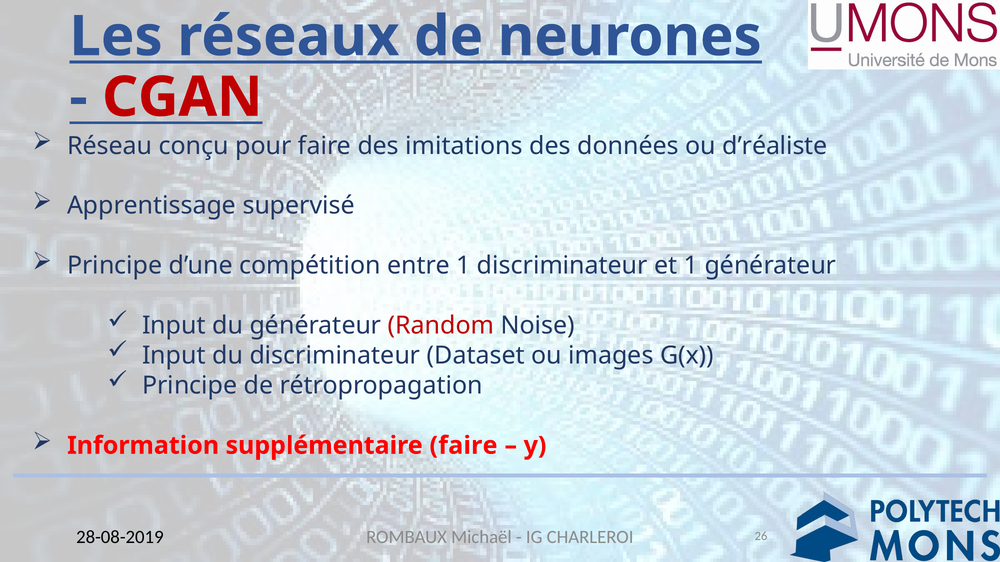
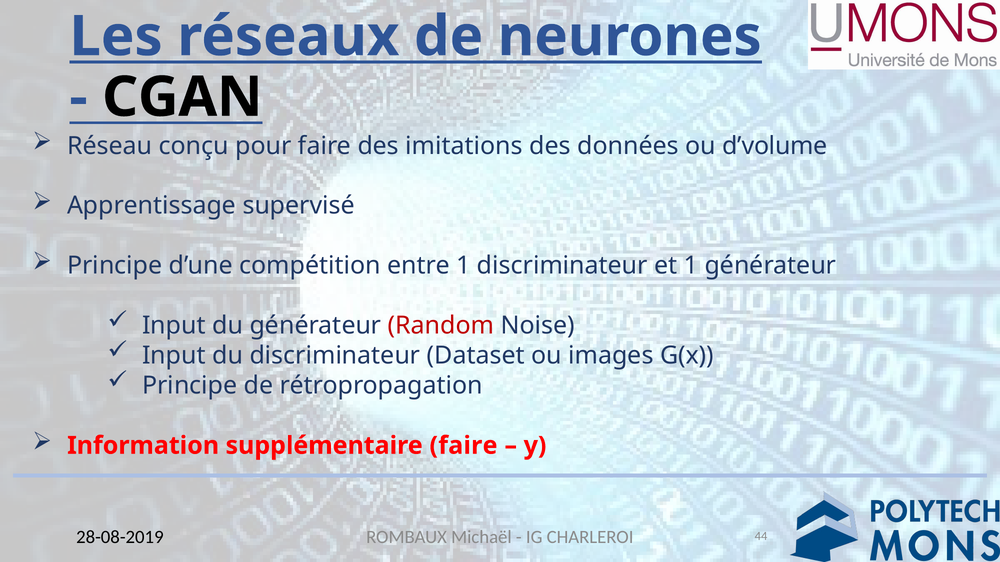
CGAN colour: red -> black
d’réaliste: d’réaliste -> d’volume
26: 26 -> 44
